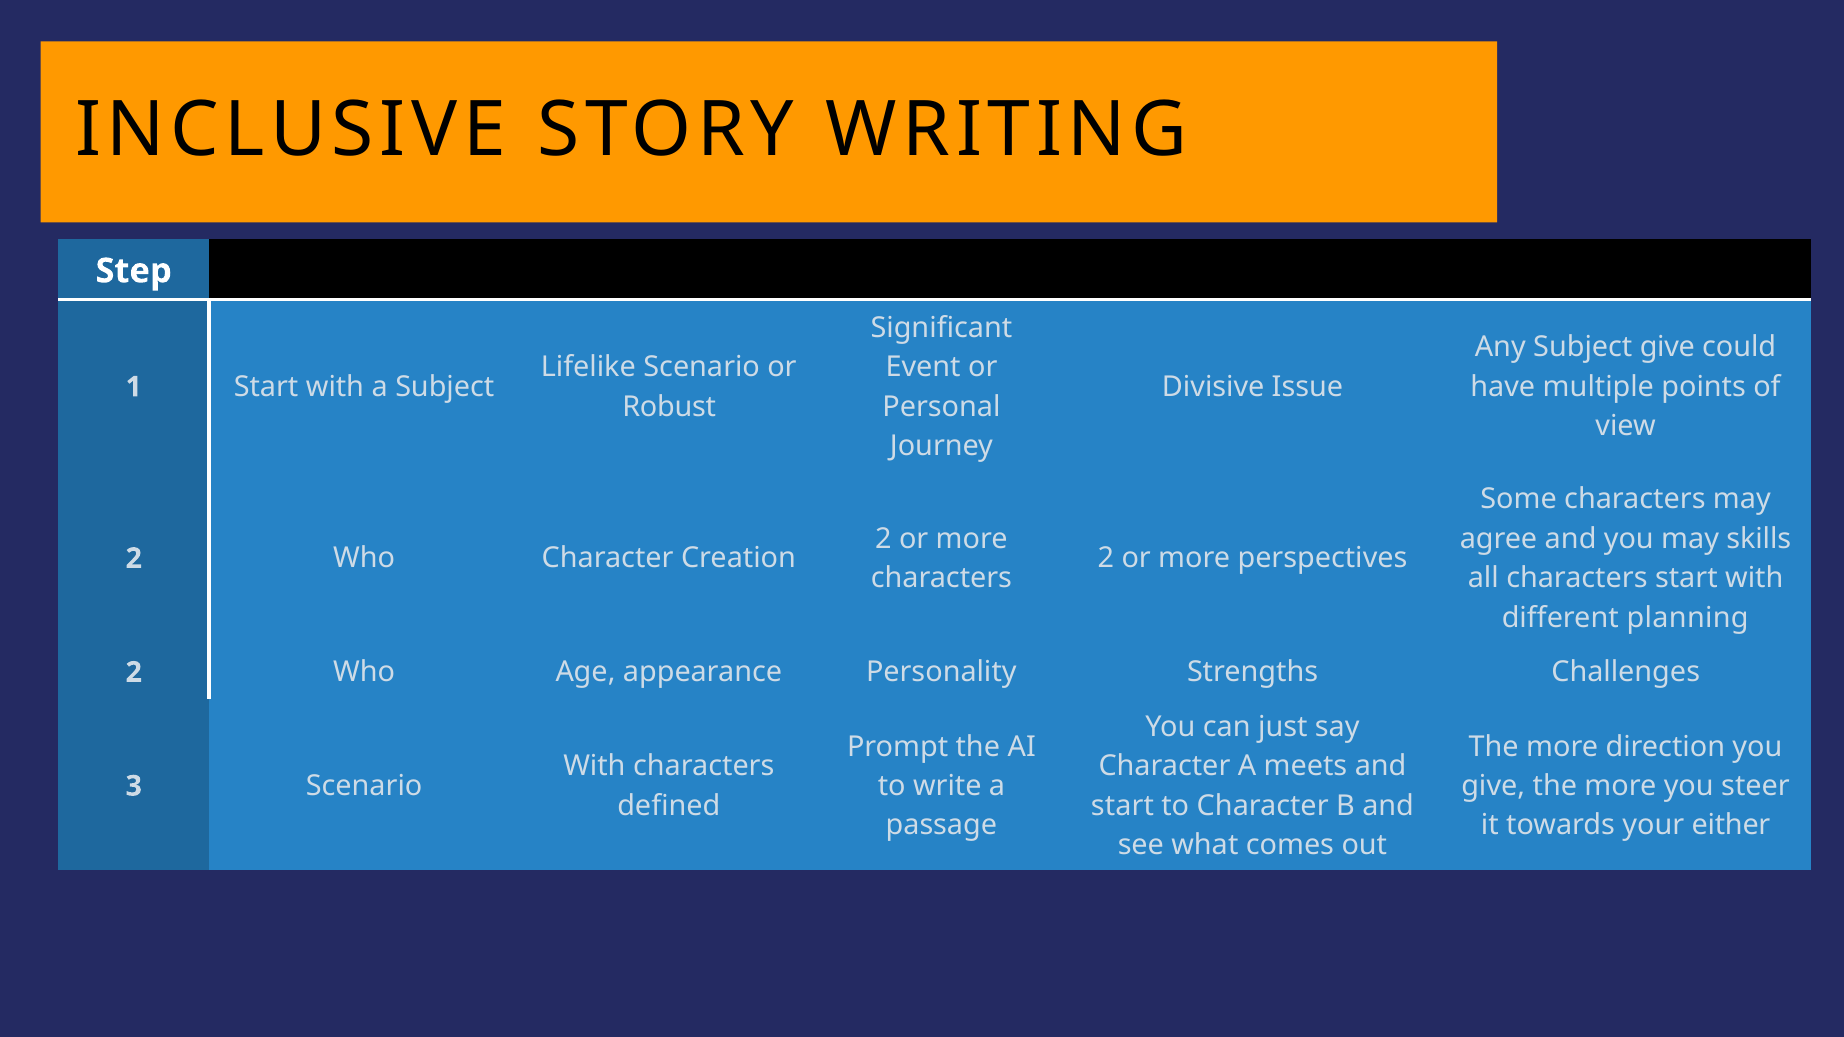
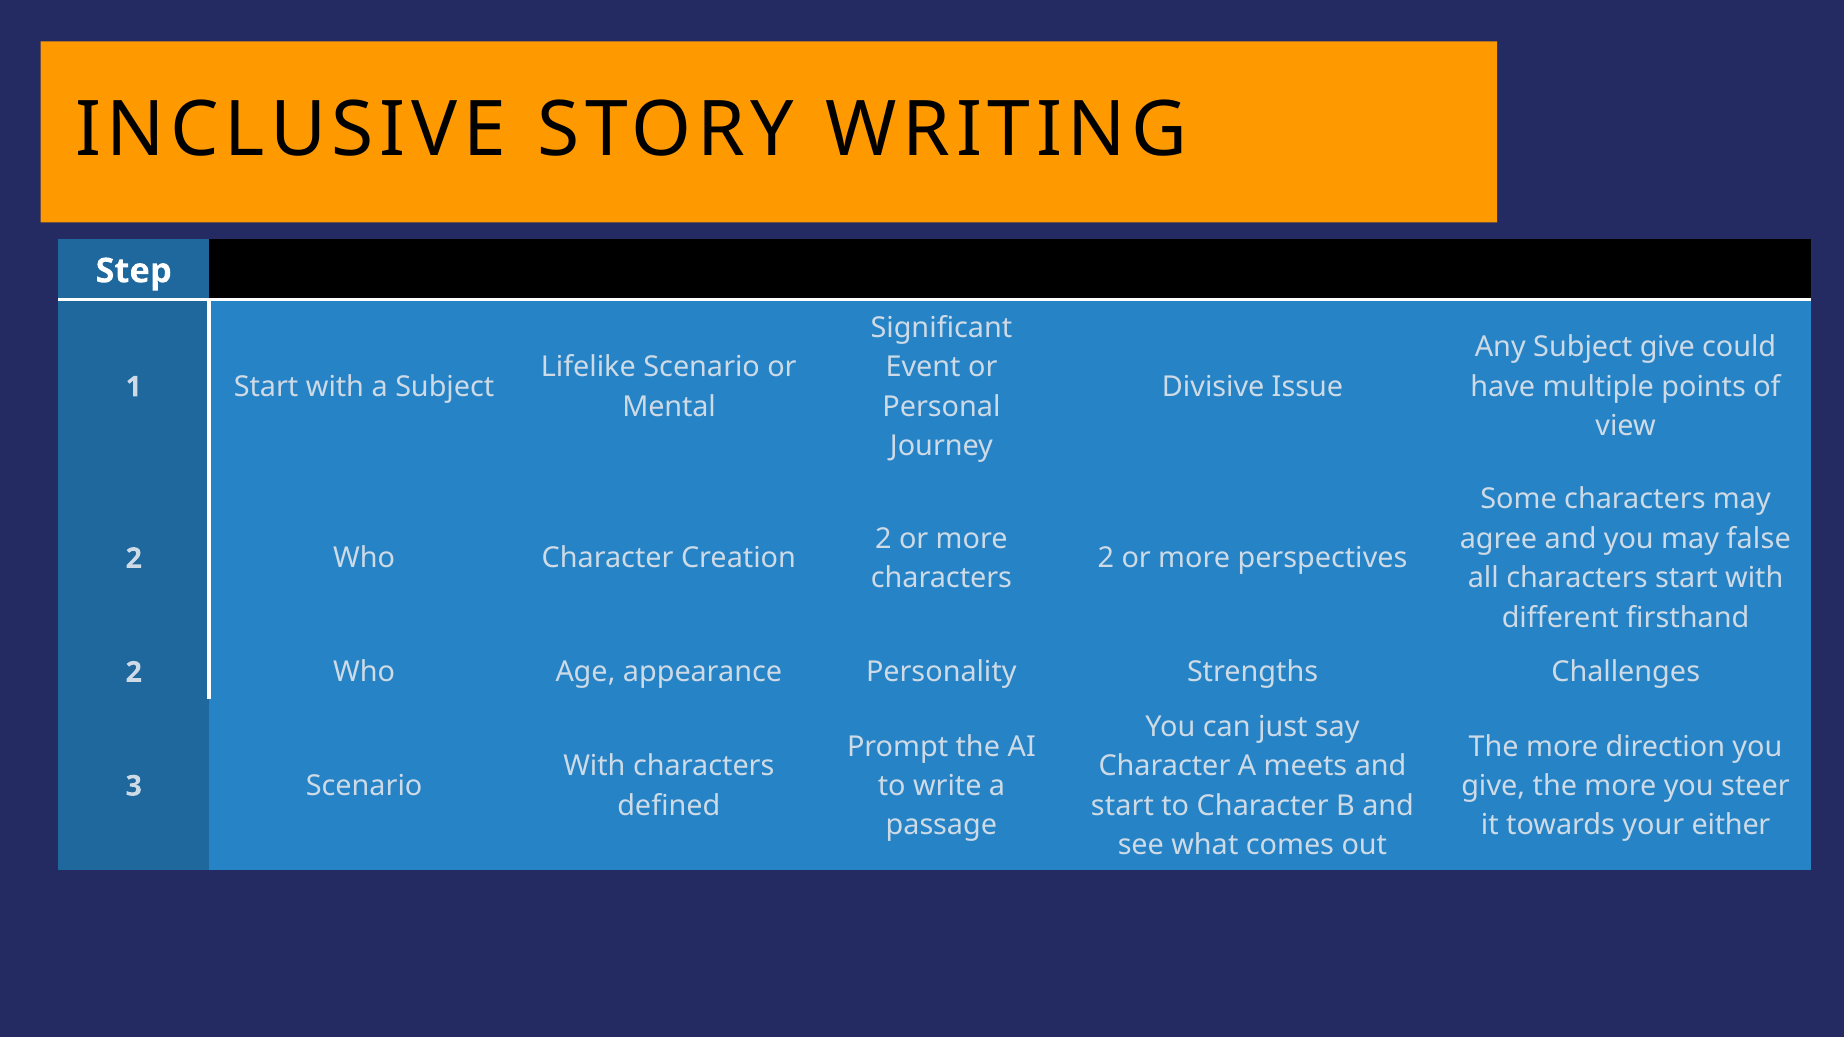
Robust: Robust -> Mental
skills: skills -> false
planning: planning -> firsthand
